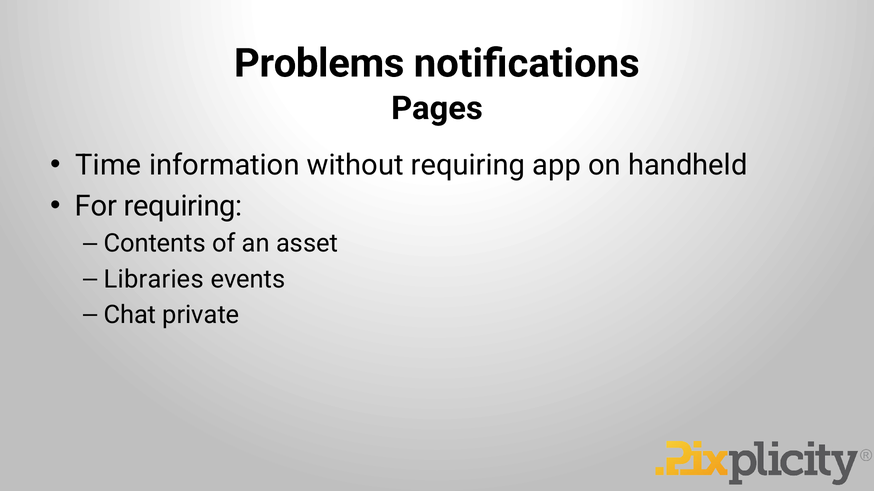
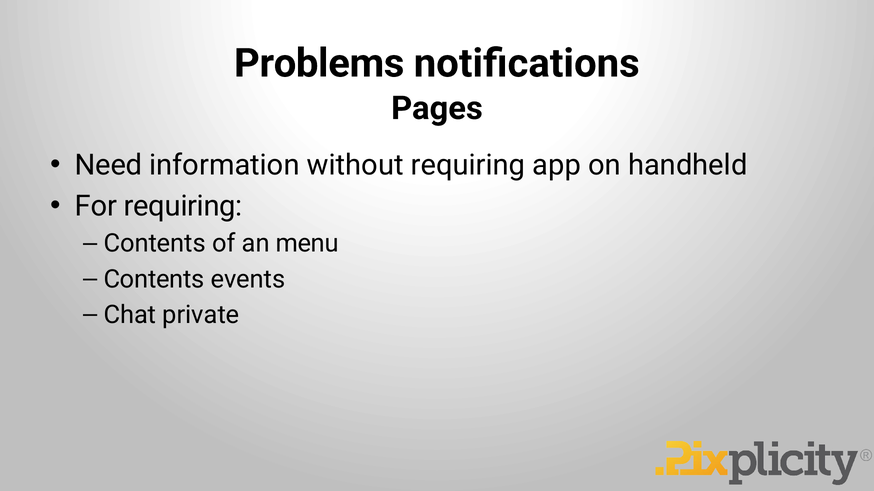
Time: Time -> Need
asset: asset -> menu
Libraries at (154, 279): Libraries -> Contents
